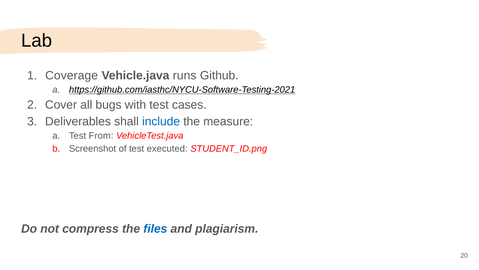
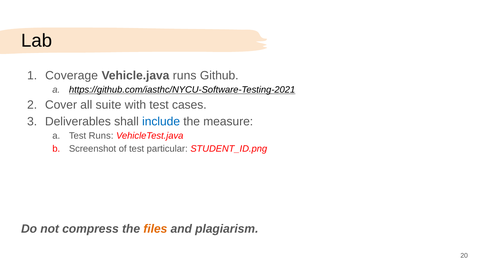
bugs: bugs -> suite
Test From: From -> Runs
executed: executed -> particular
files colour: blue -> orange
